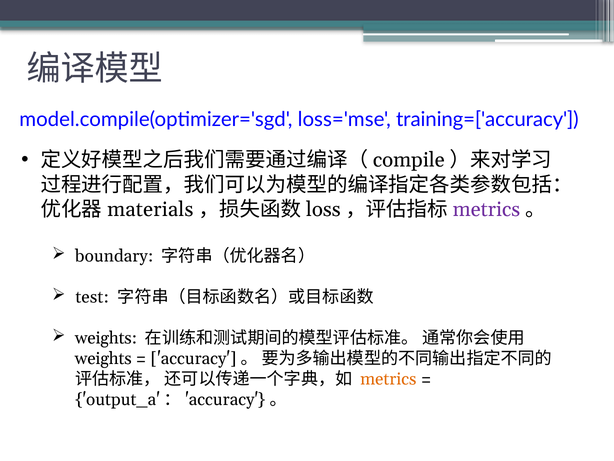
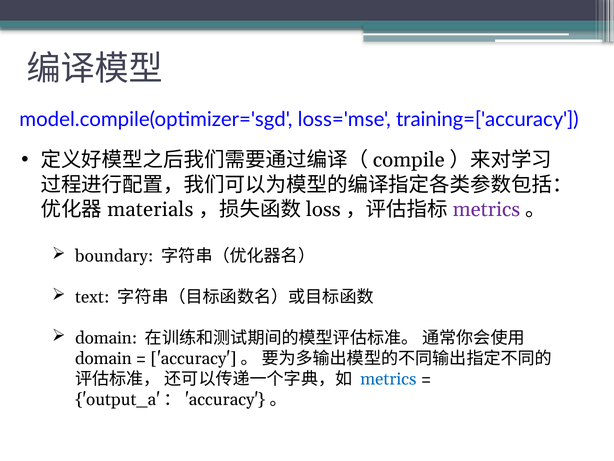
test: test -> text
weights at (106, 338): weights -> domain
weights at (103, 358): weights -> domain
metrics at (388, 379) colour: orange -> blue
